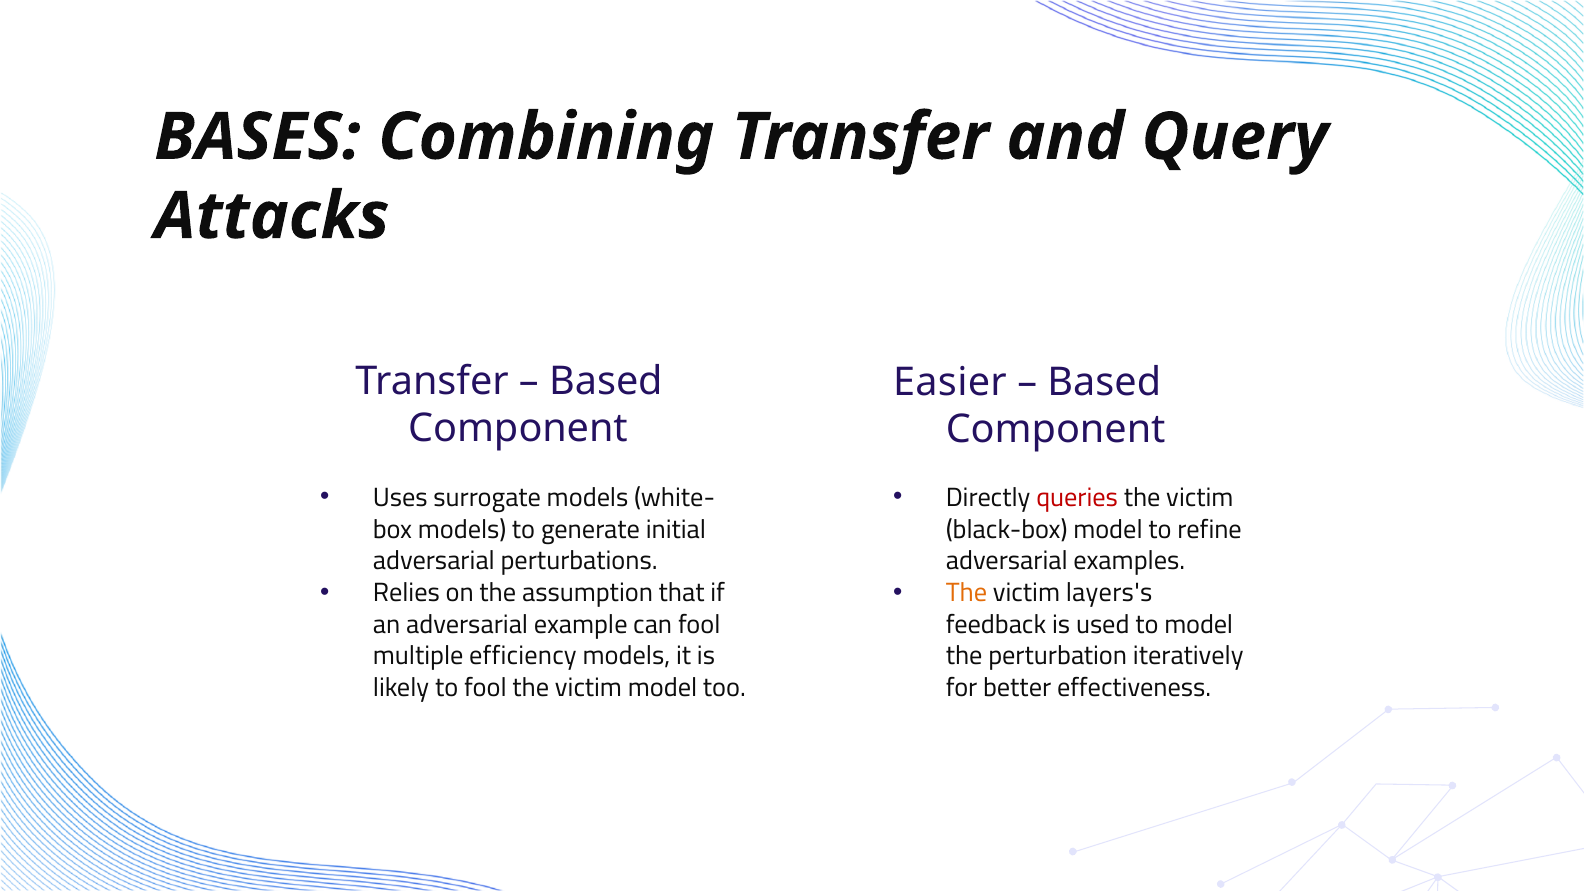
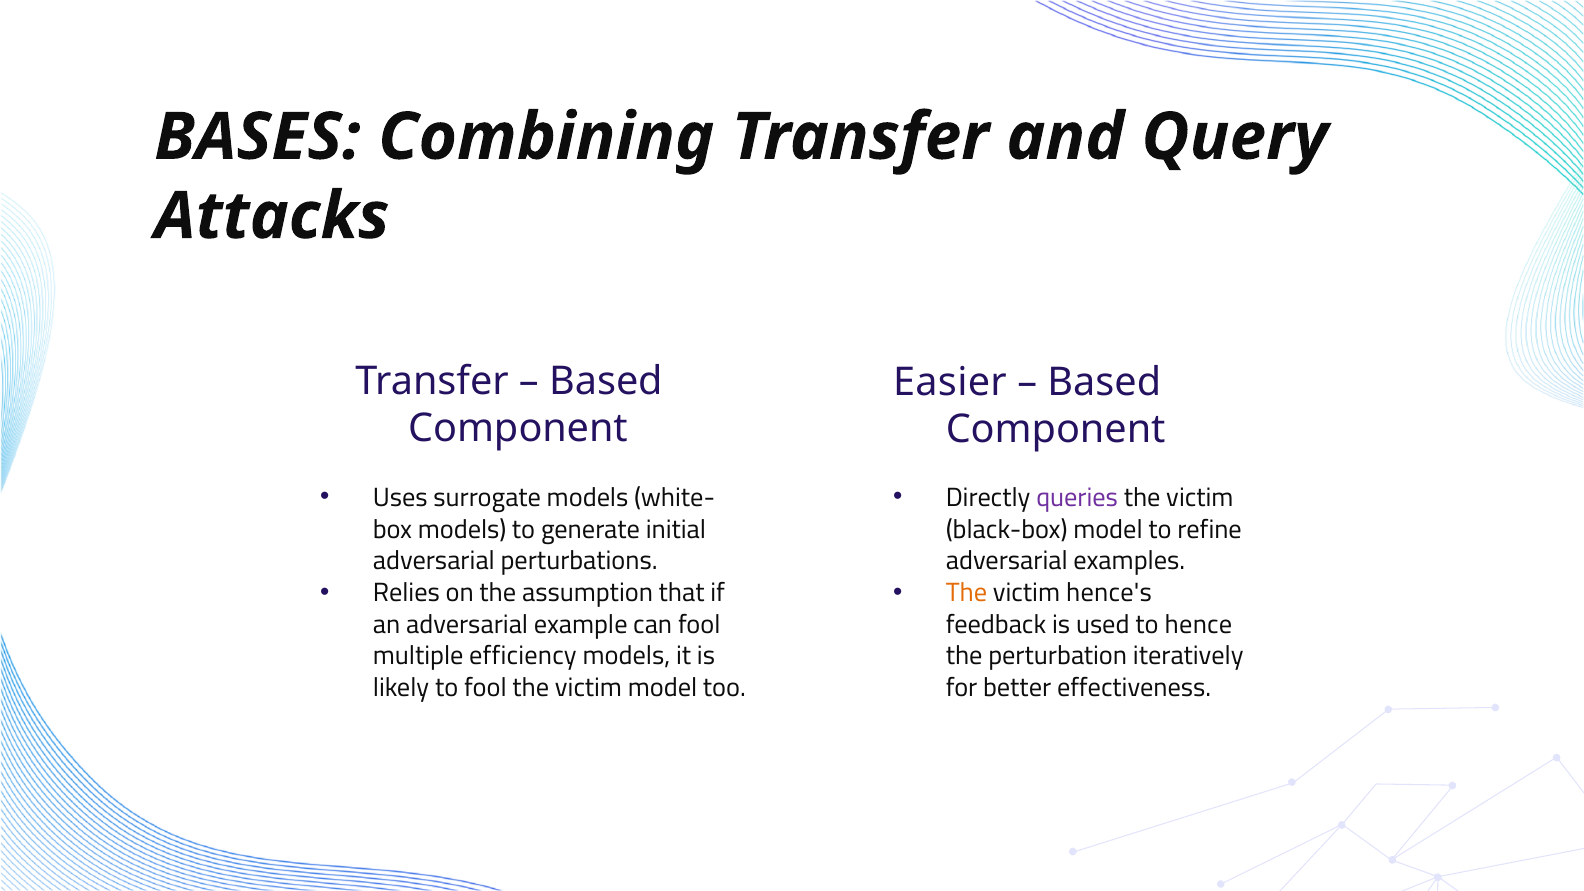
queries colour: red -> purple
layers's: layers's -> hence's
to model: model -> hence
